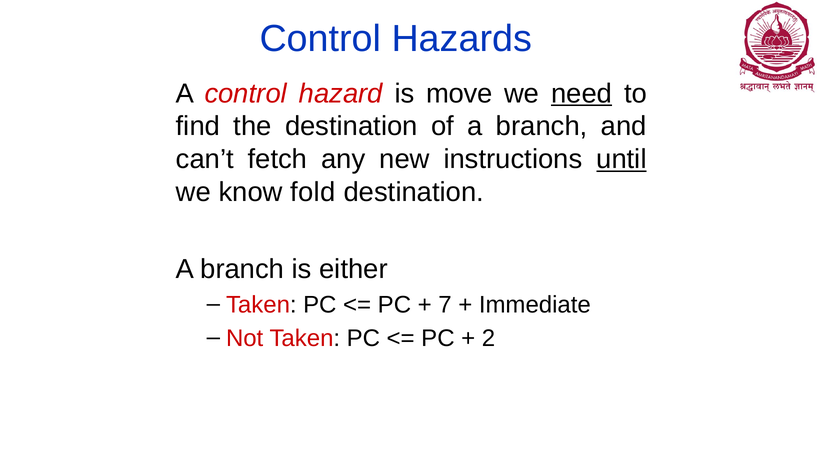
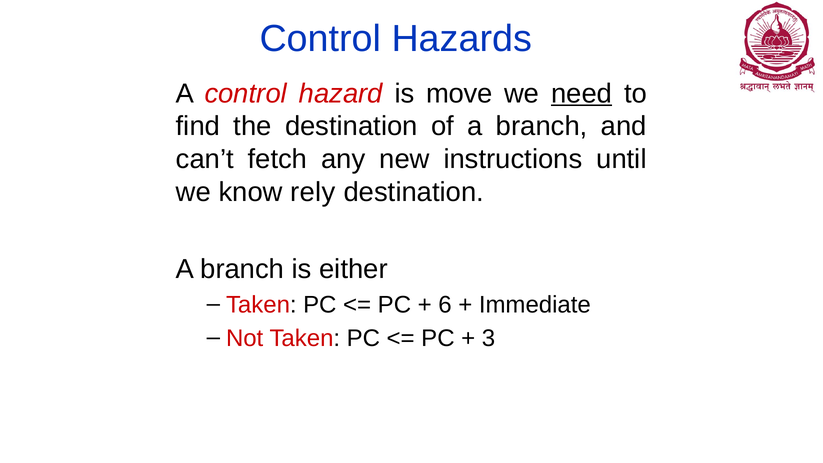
until underline: present -> none
fold: fold -> rely
7: 7 -> 6
2: 2 -> 3
